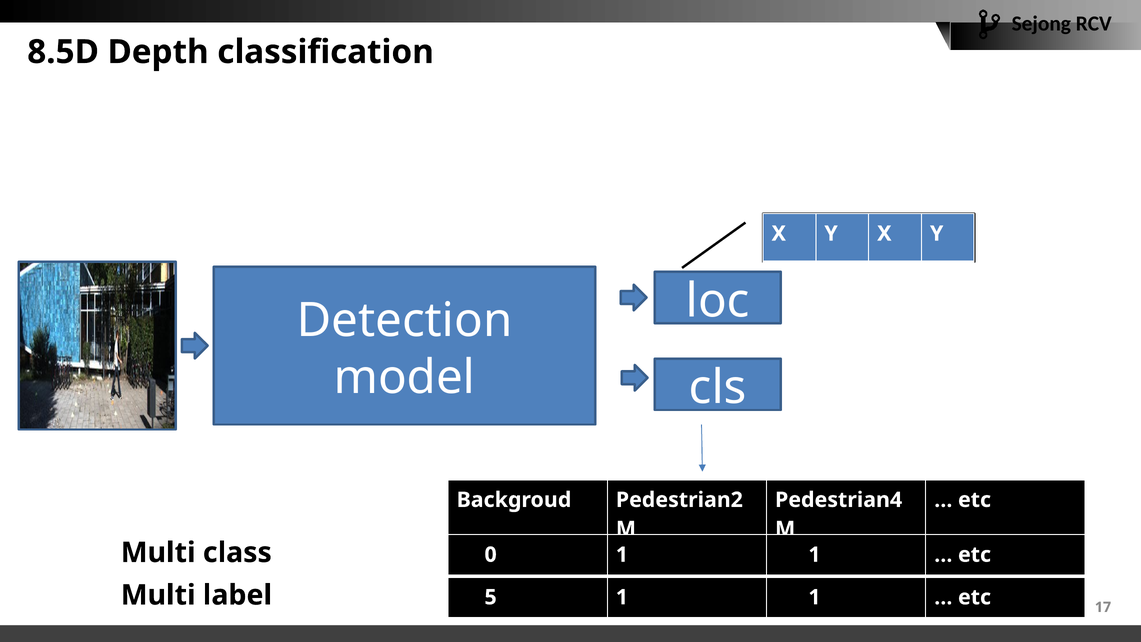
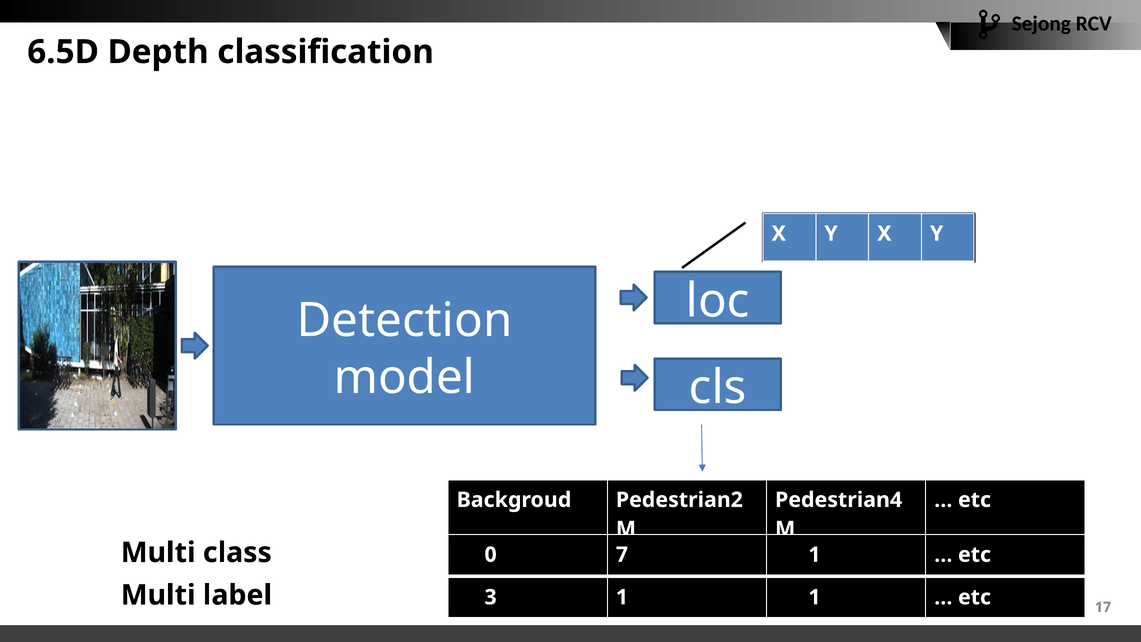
8.5D: 8.5D -> 6.5D
0 1: 1 -> 7
5: 5 -> 3
